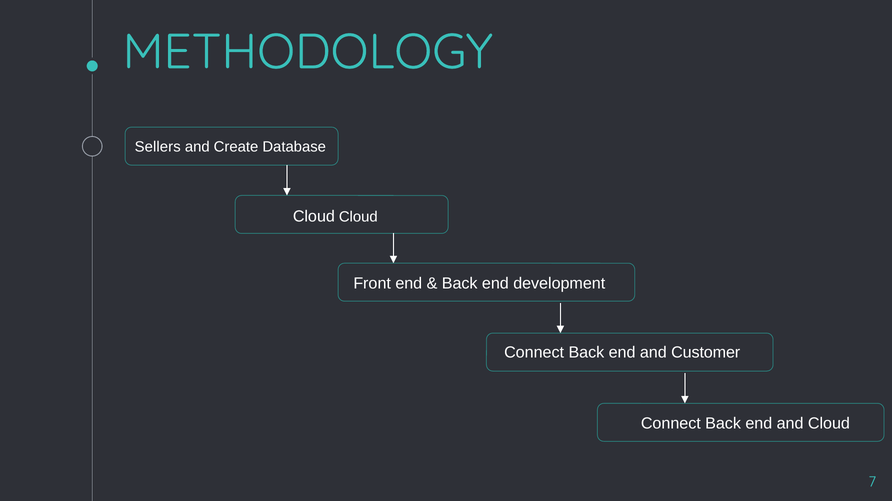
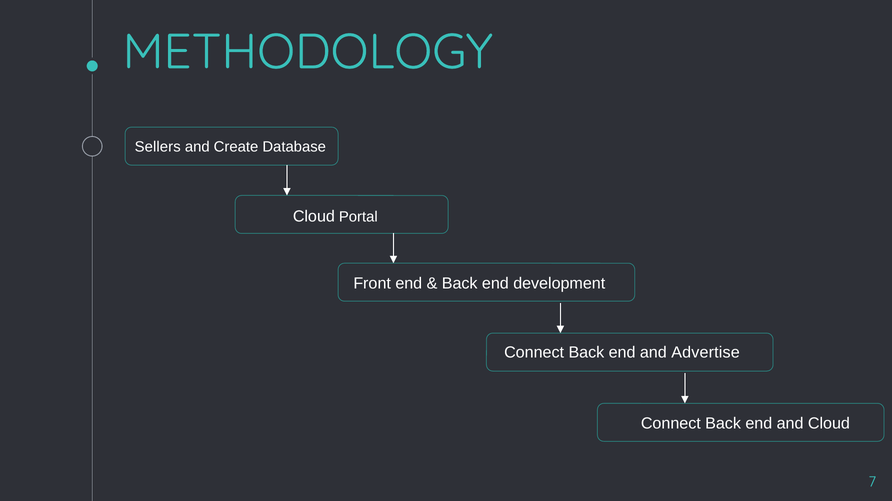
Cloud Cloud: Cloud -> Portal
Customer: Customer -> Advertise
